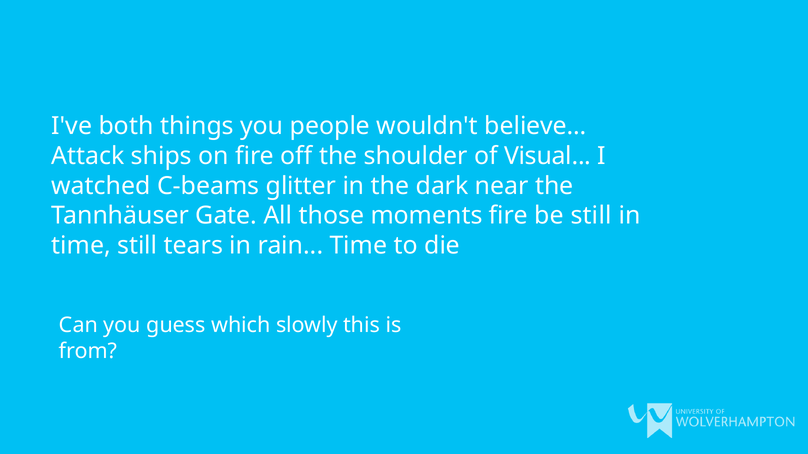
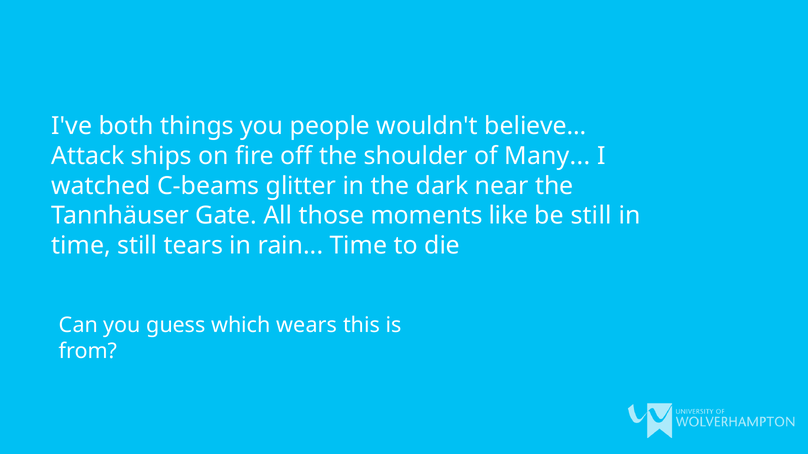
Visual: Visual -> Many
moments fire: fire -> like
slowly: slowly -> wears
